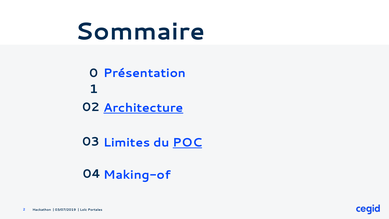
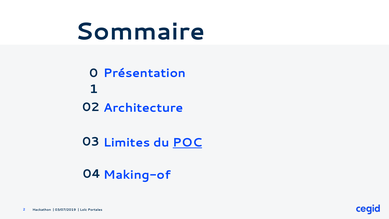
Architecture underline: present -> none
